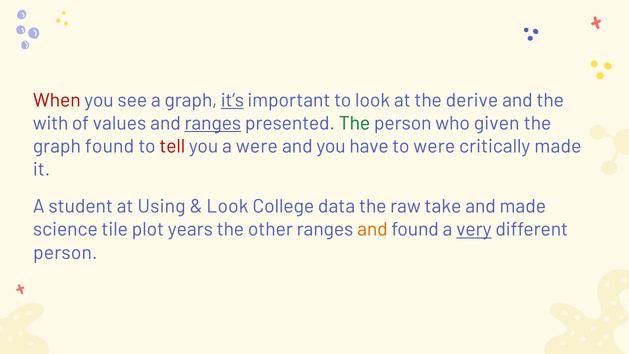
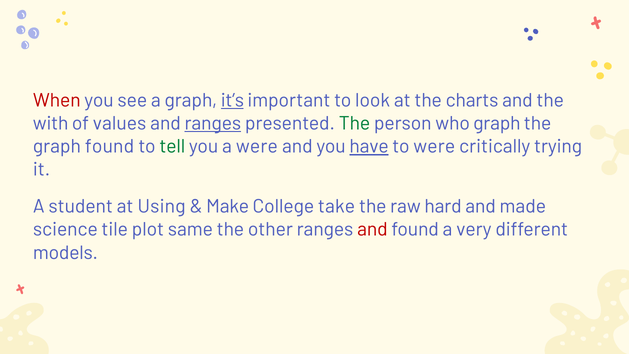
derive: derive -> charts
who given: given -> graph
tell colour: red -> green
have underline: none -> present
critically made: made -> trying
Look at (227, 206): Look -> Make
data: data -> take
take: take -> hard
years: years -> same
and at (372, 229) colour: orange -> red
very underline: present -> none
person at (65, 253): person -> models
